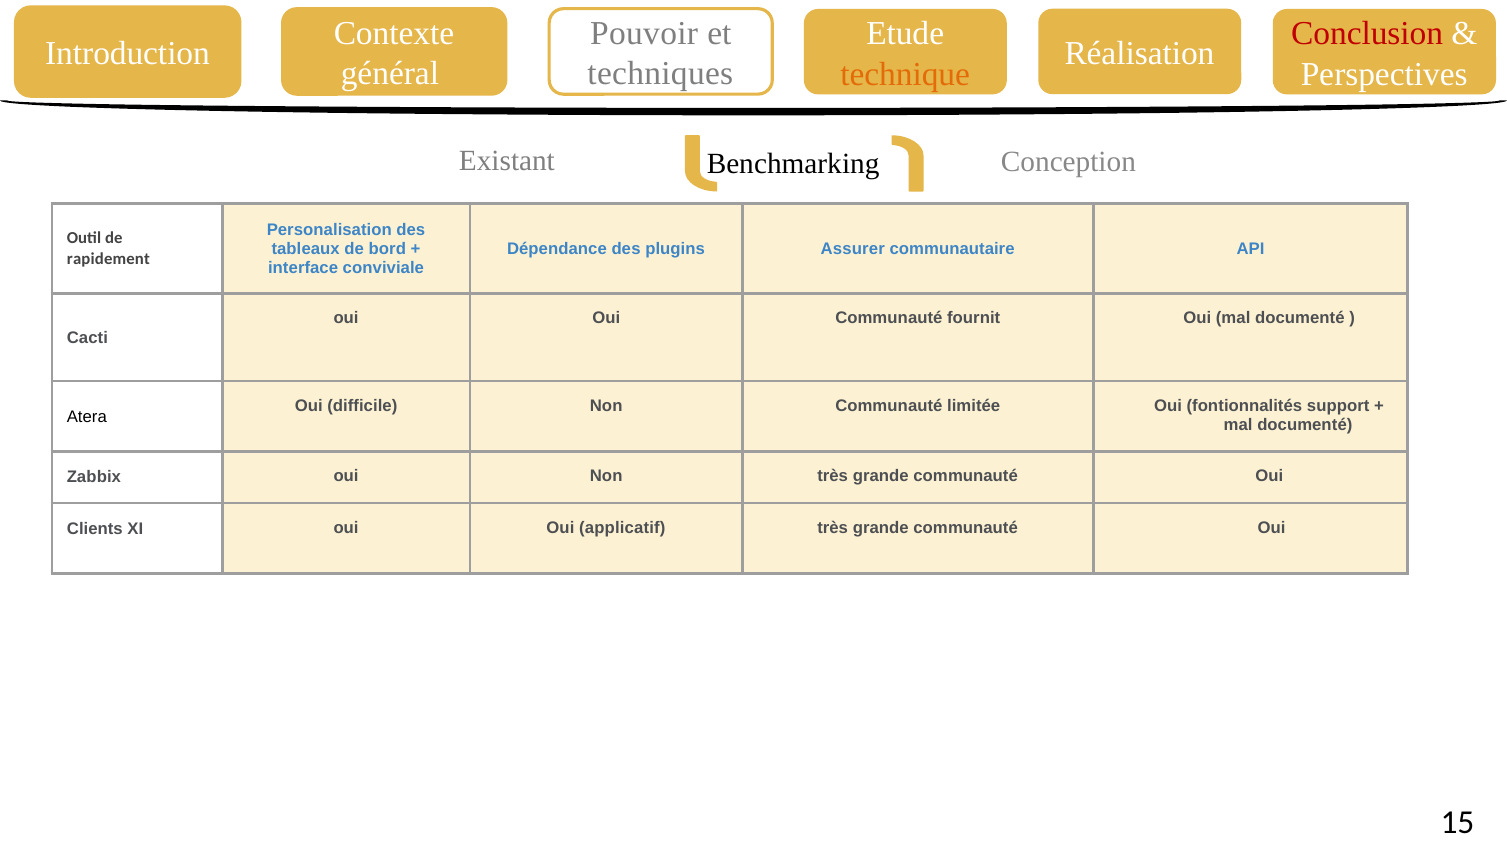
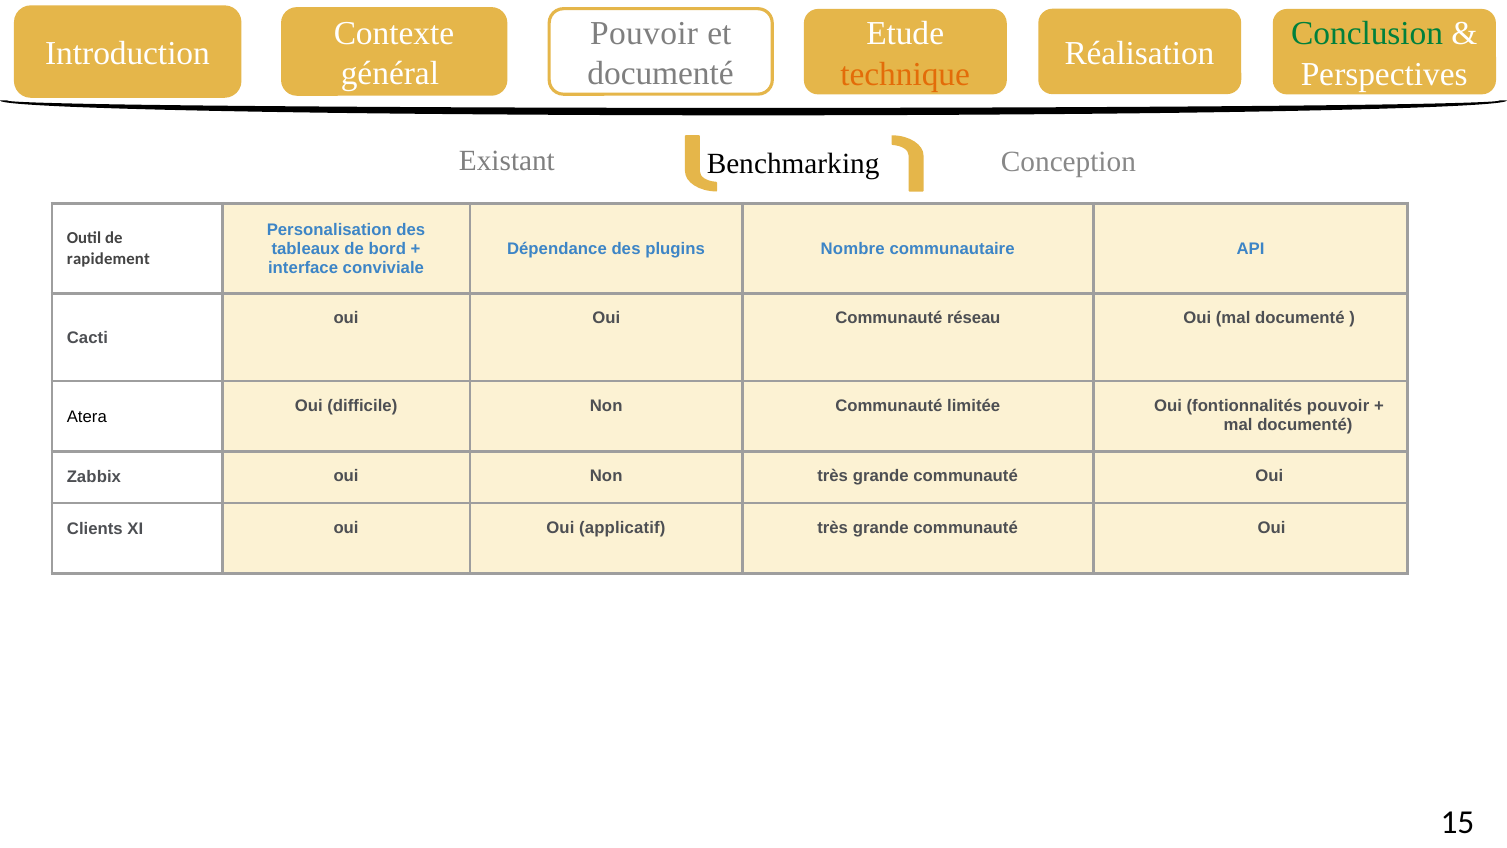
Conclusion colour: red -> green
techniques at (660, 74): techniques -> documenté
Assurer: Assurer -> Nombre
fournit: fournit -> réseau
fontionnalités support: support -> pouvoir
